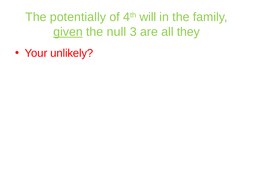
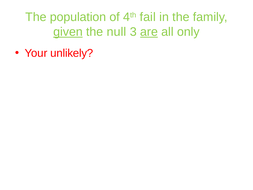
potentially: potentially -> population
will: will -> fail
are underline: none -> present
they: they -> only
